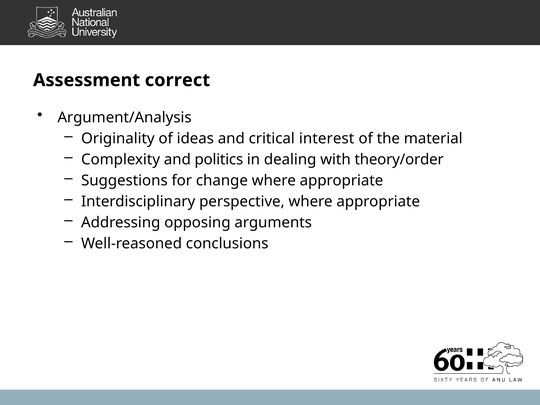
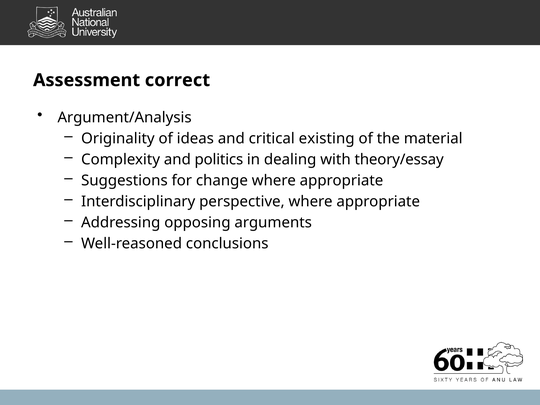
interest: interest -> existing
theory/order: theory/order -> theory/essay
